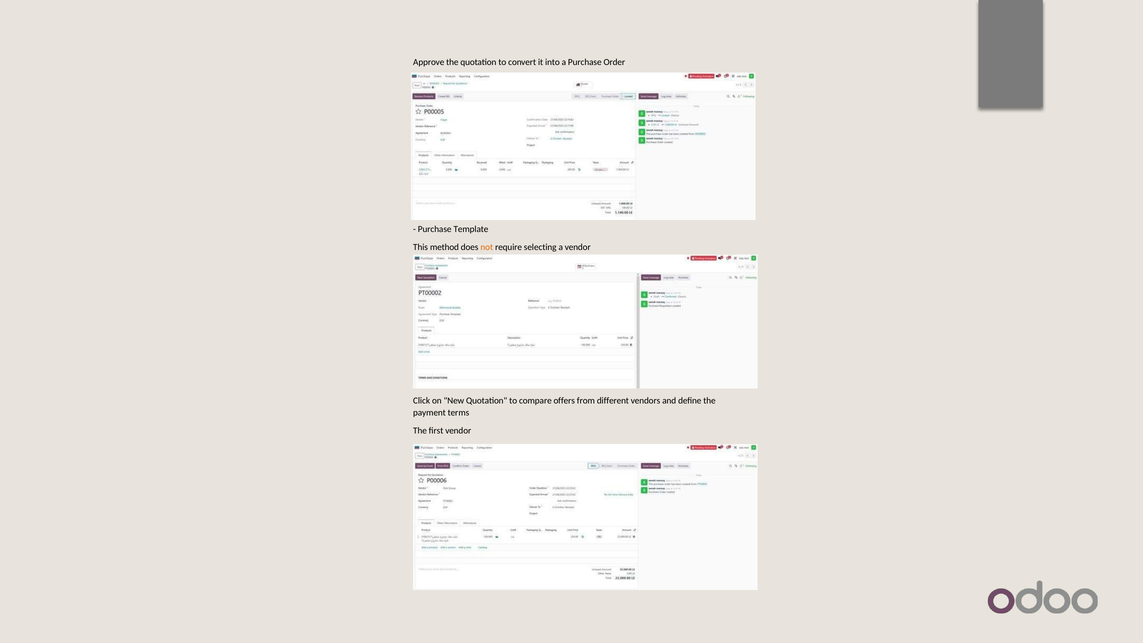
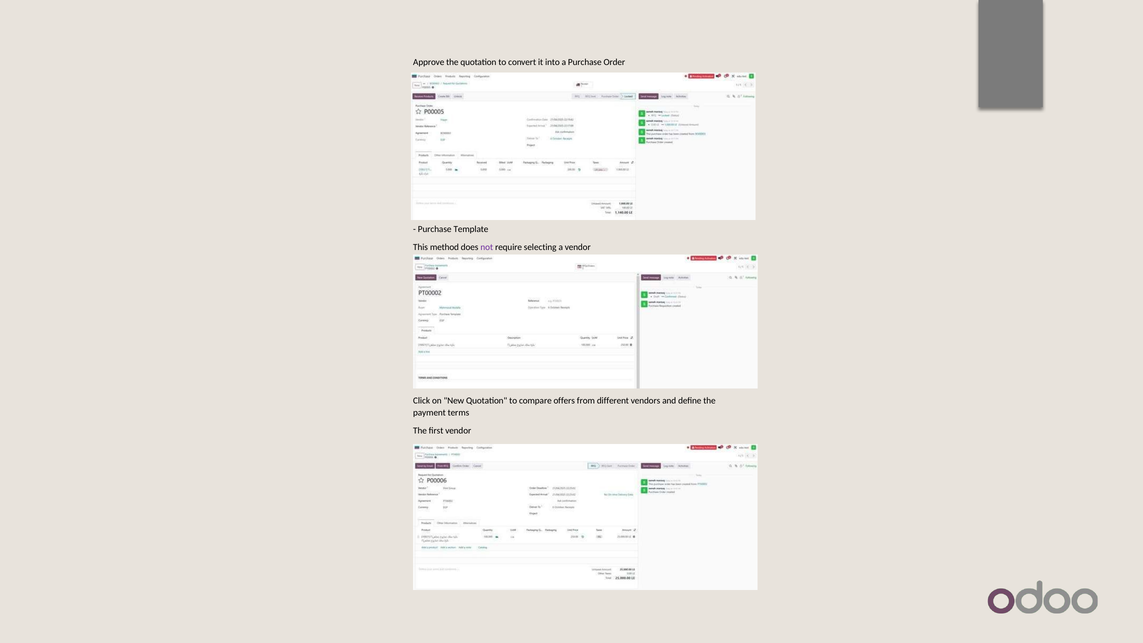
not colour: orange -> purple
